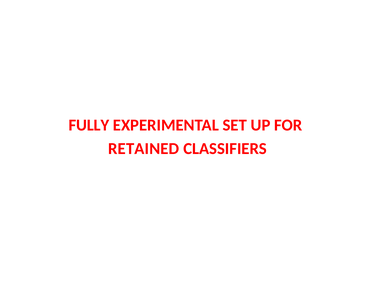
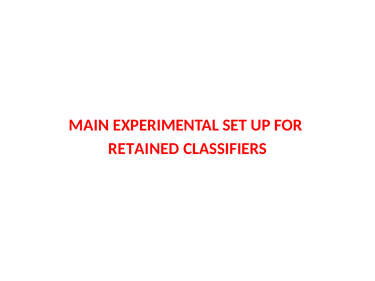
FULLY: FULLY -> MAIN
